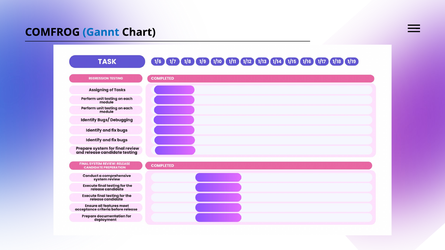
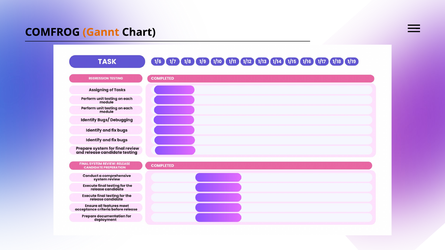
Gannt colour: blue -> orange
